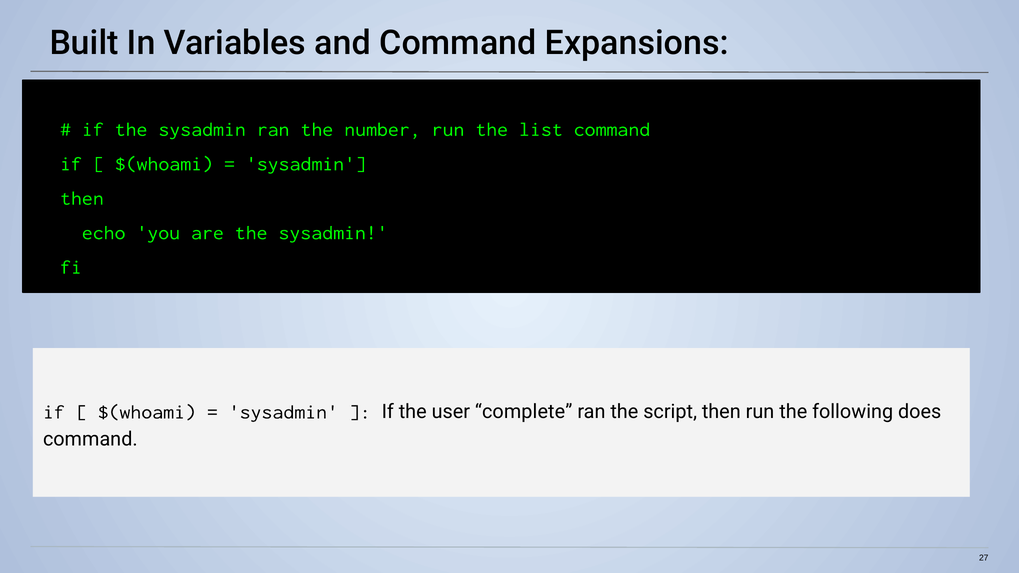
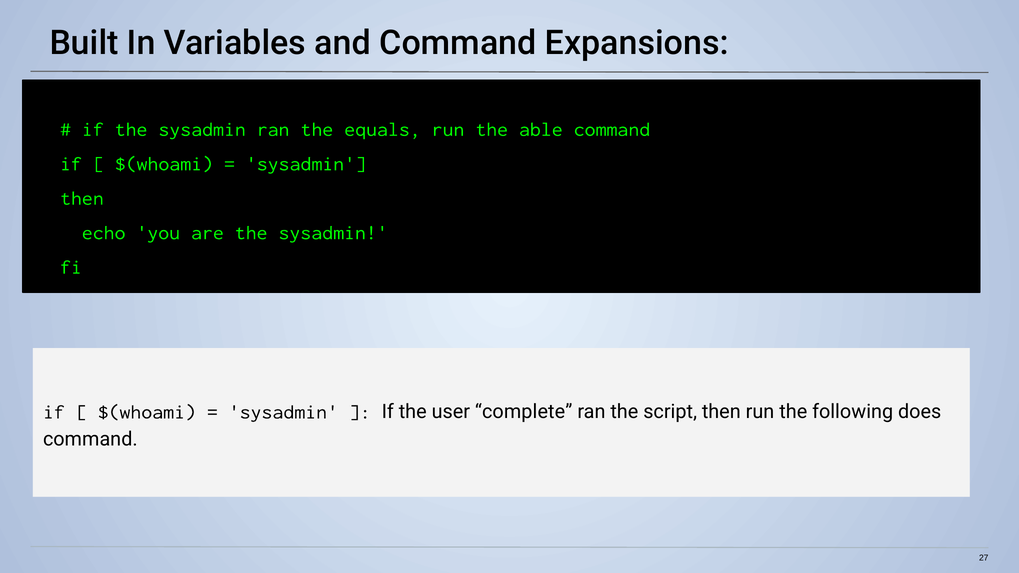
number: number -> equals
list: list -> able
